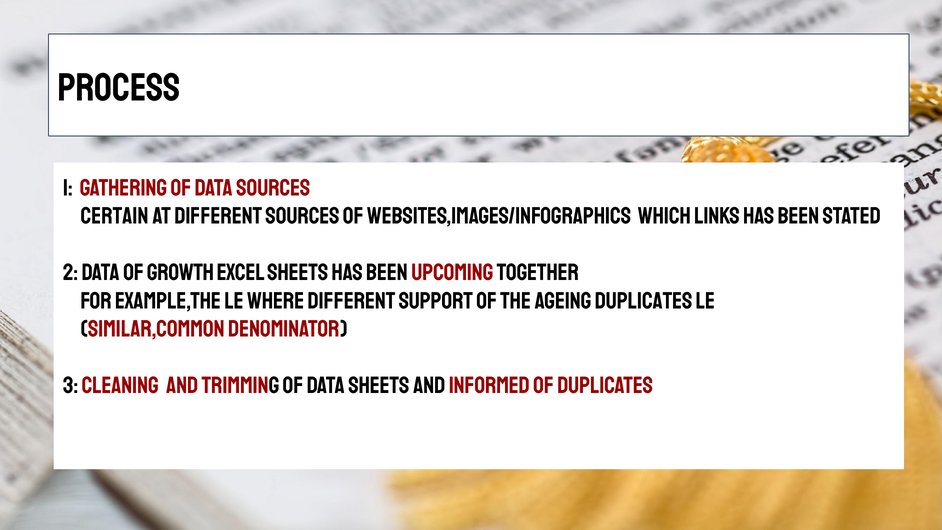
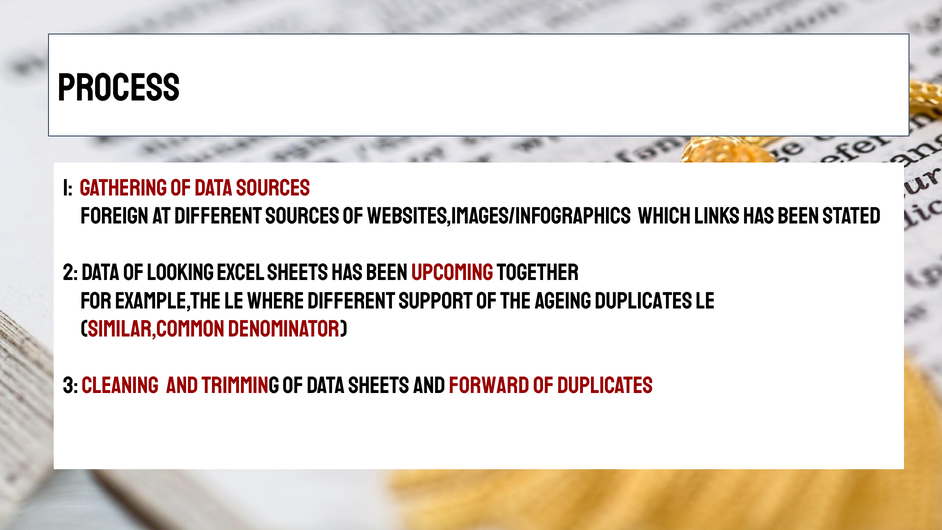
certain: certain -> foreign
growth: growth -> looking
informed: informed -> forward
